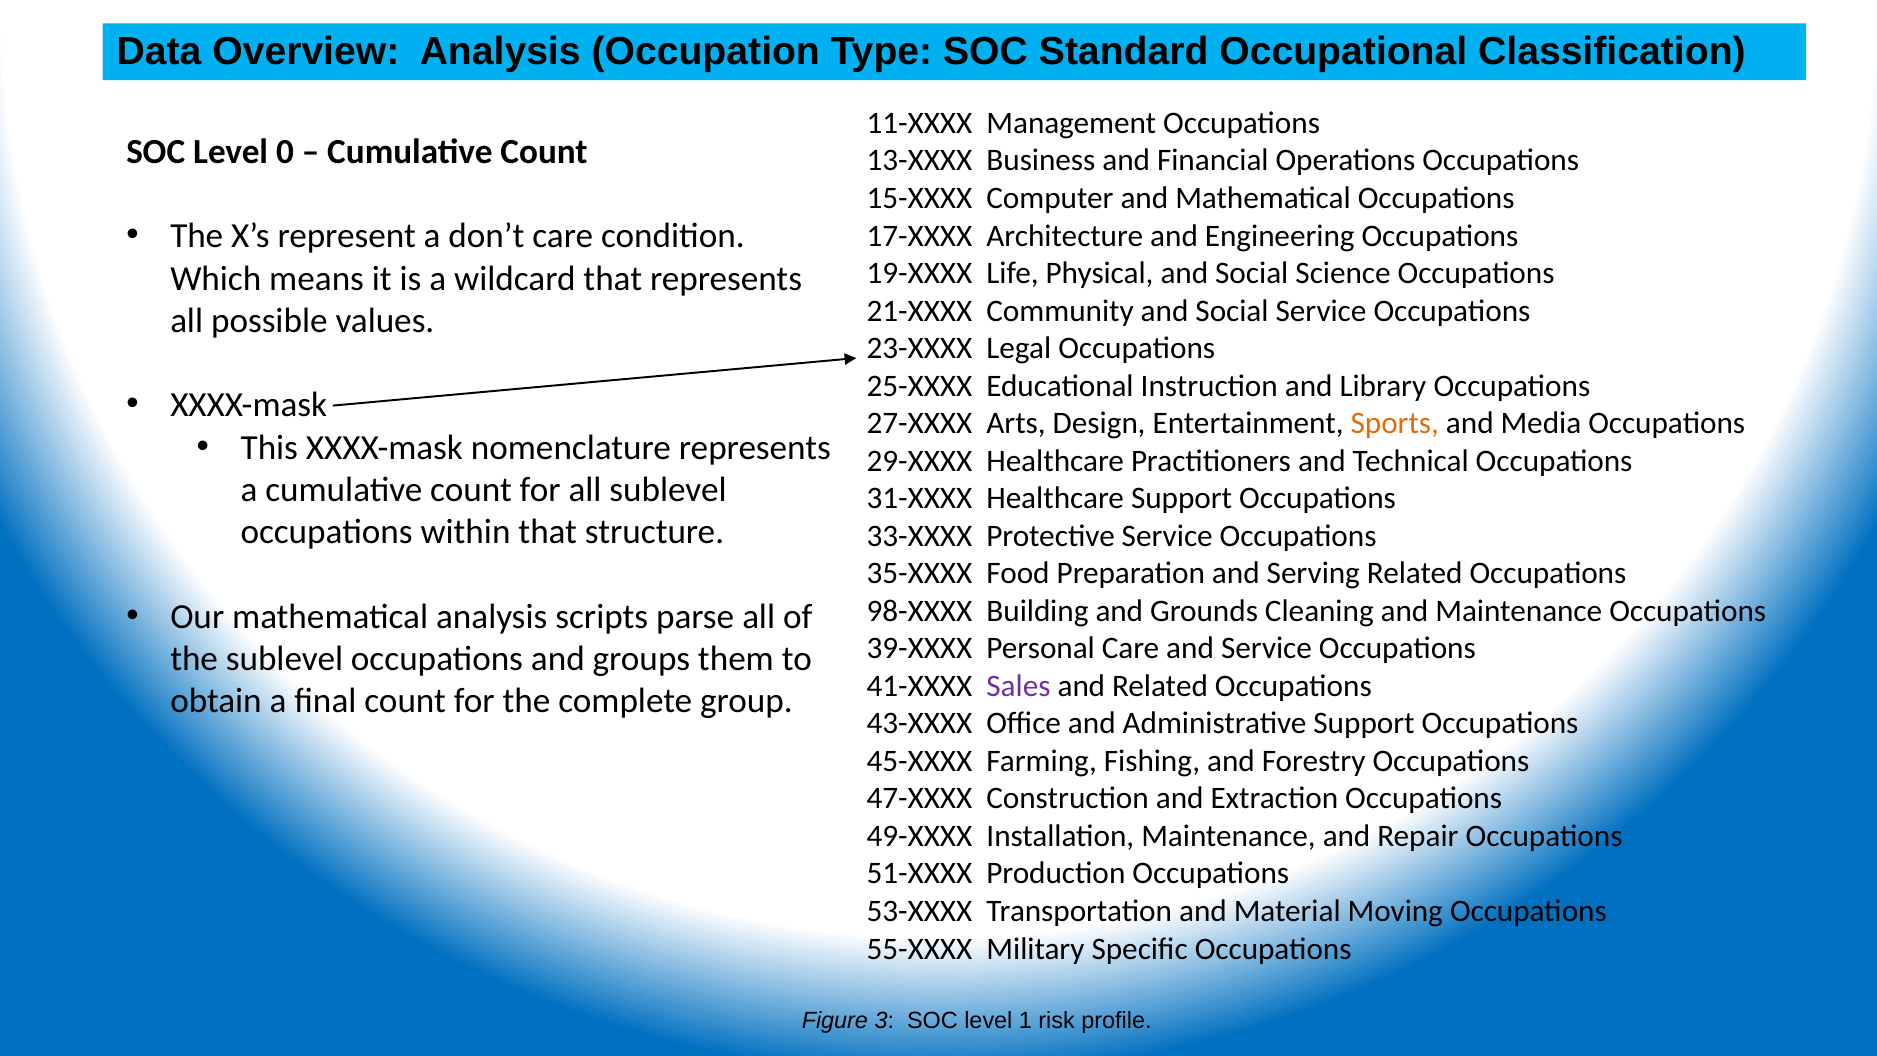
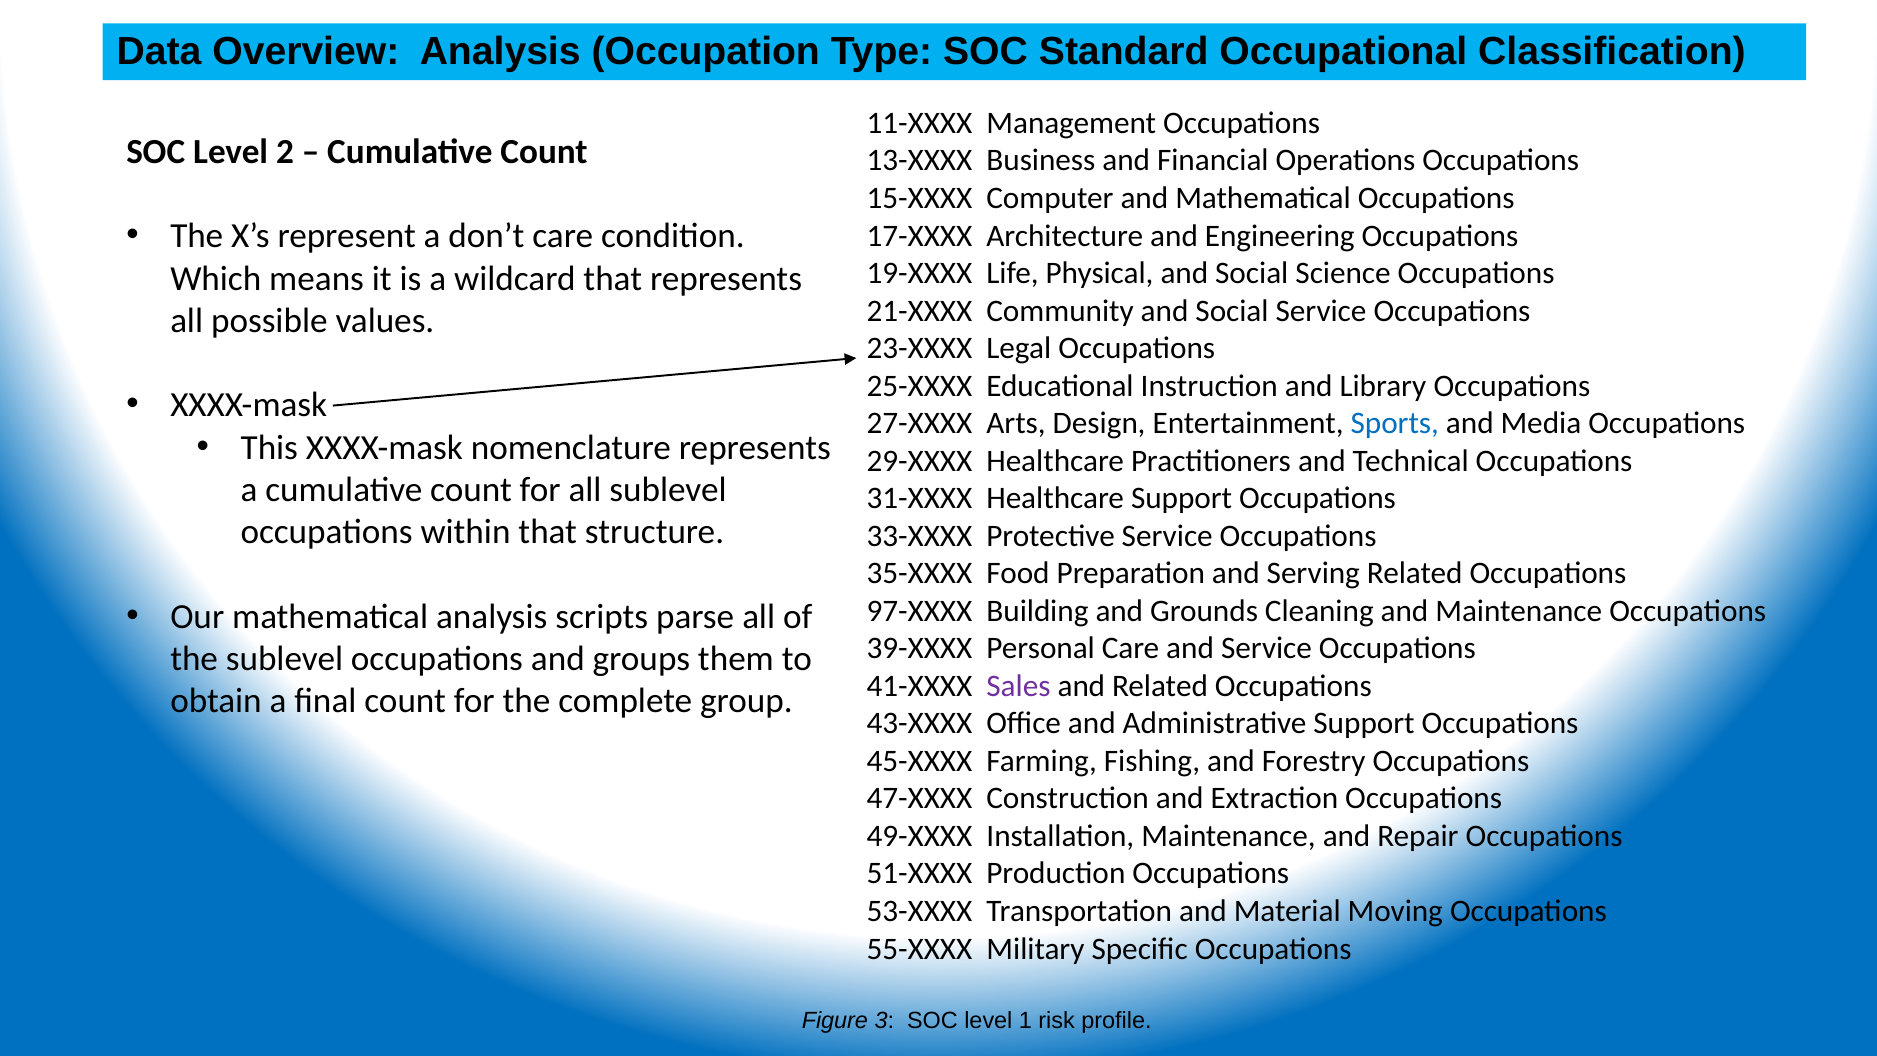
0: 0 -> 2
Sports colour: orange -> blue
98-XXXX: 98-XXXX -> 97-XXXX
